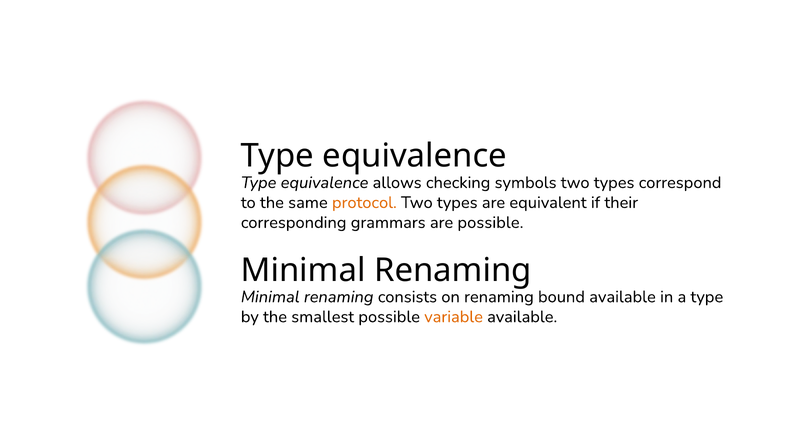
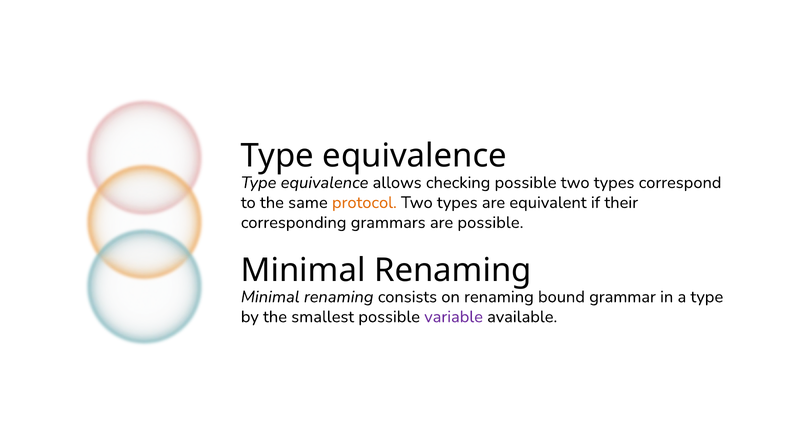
checking symbols: symbols -> possible
bound available: available -> grammar
variable colour: orange -> purple
